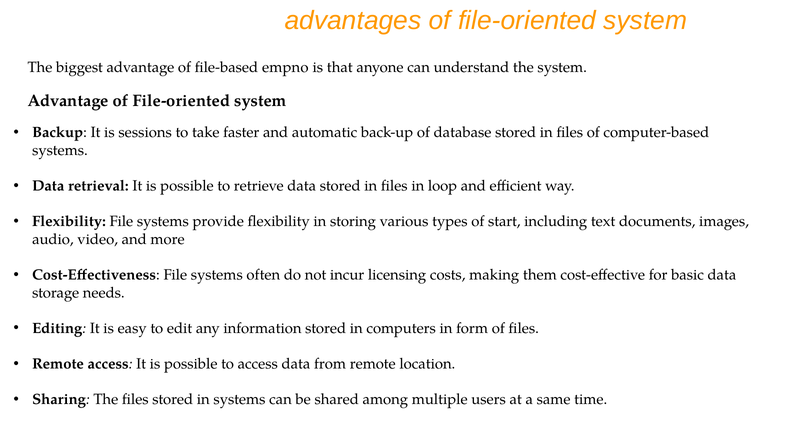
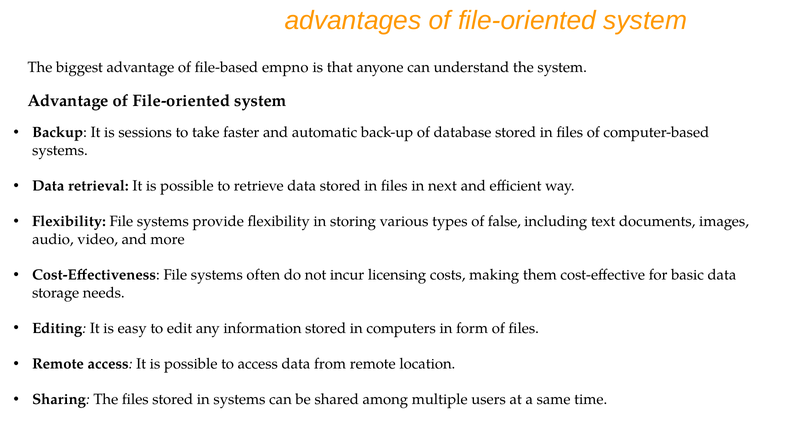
loop: loop -> next
start: start -> false
